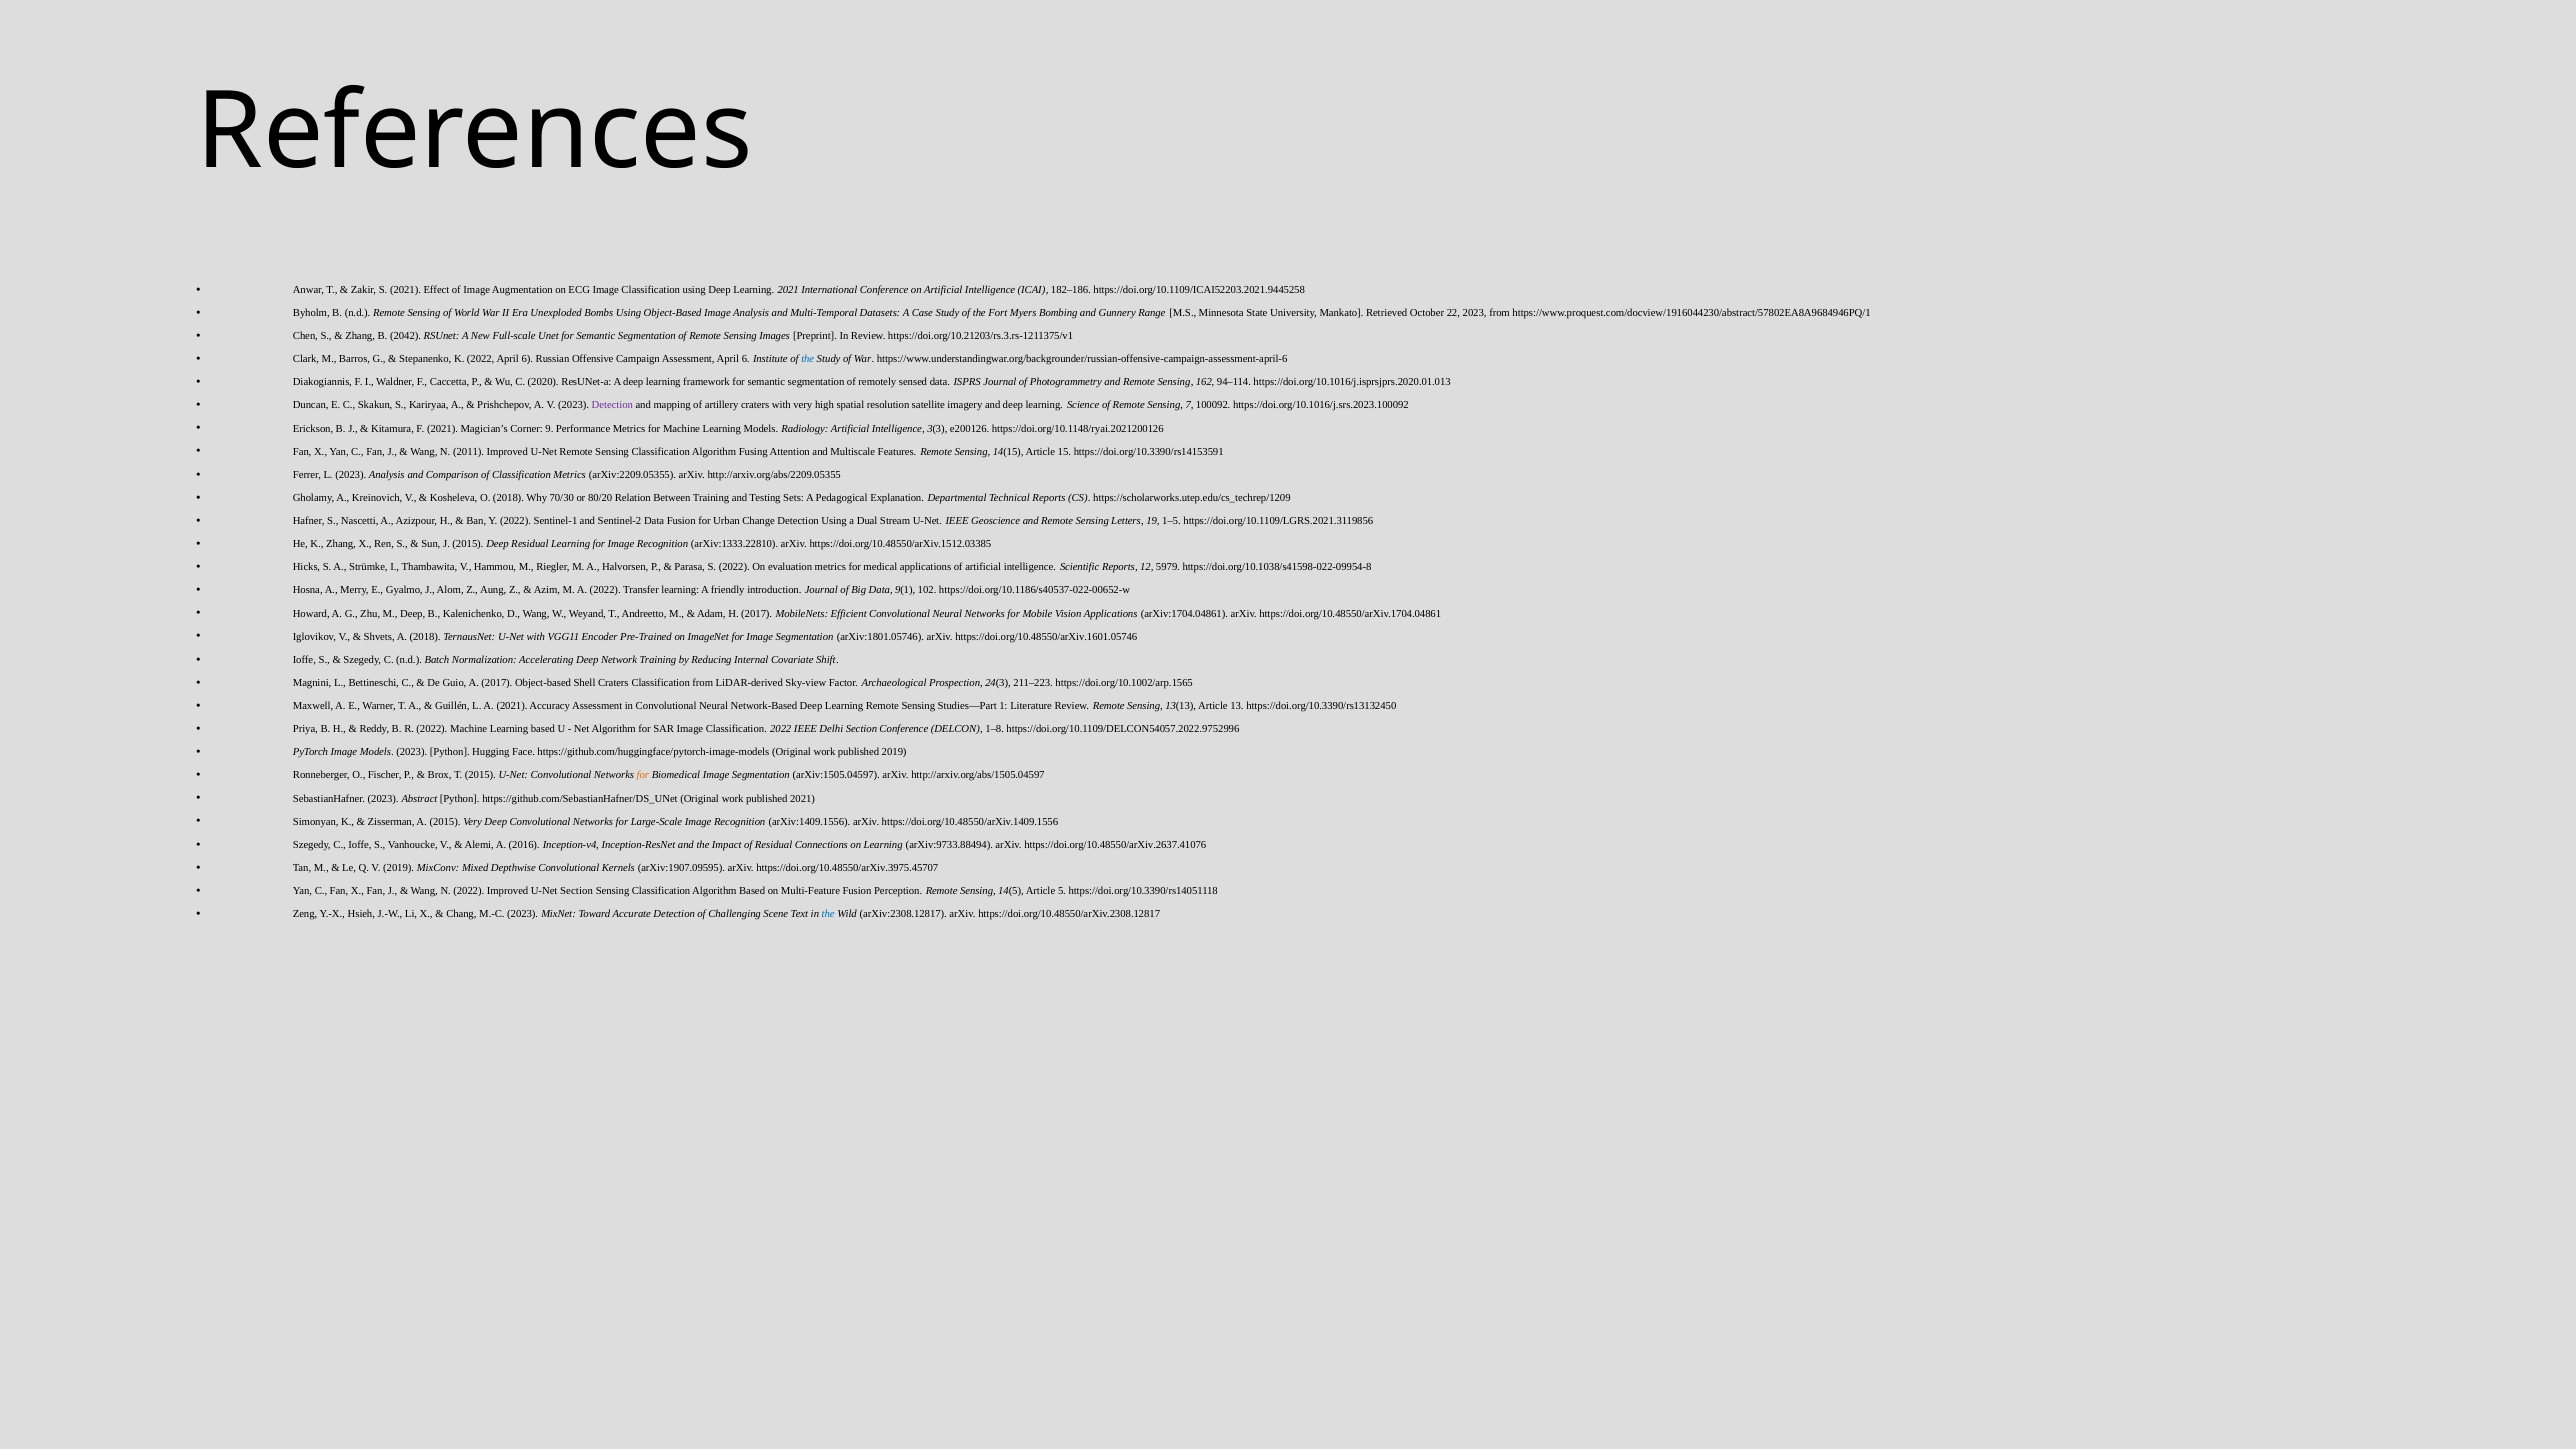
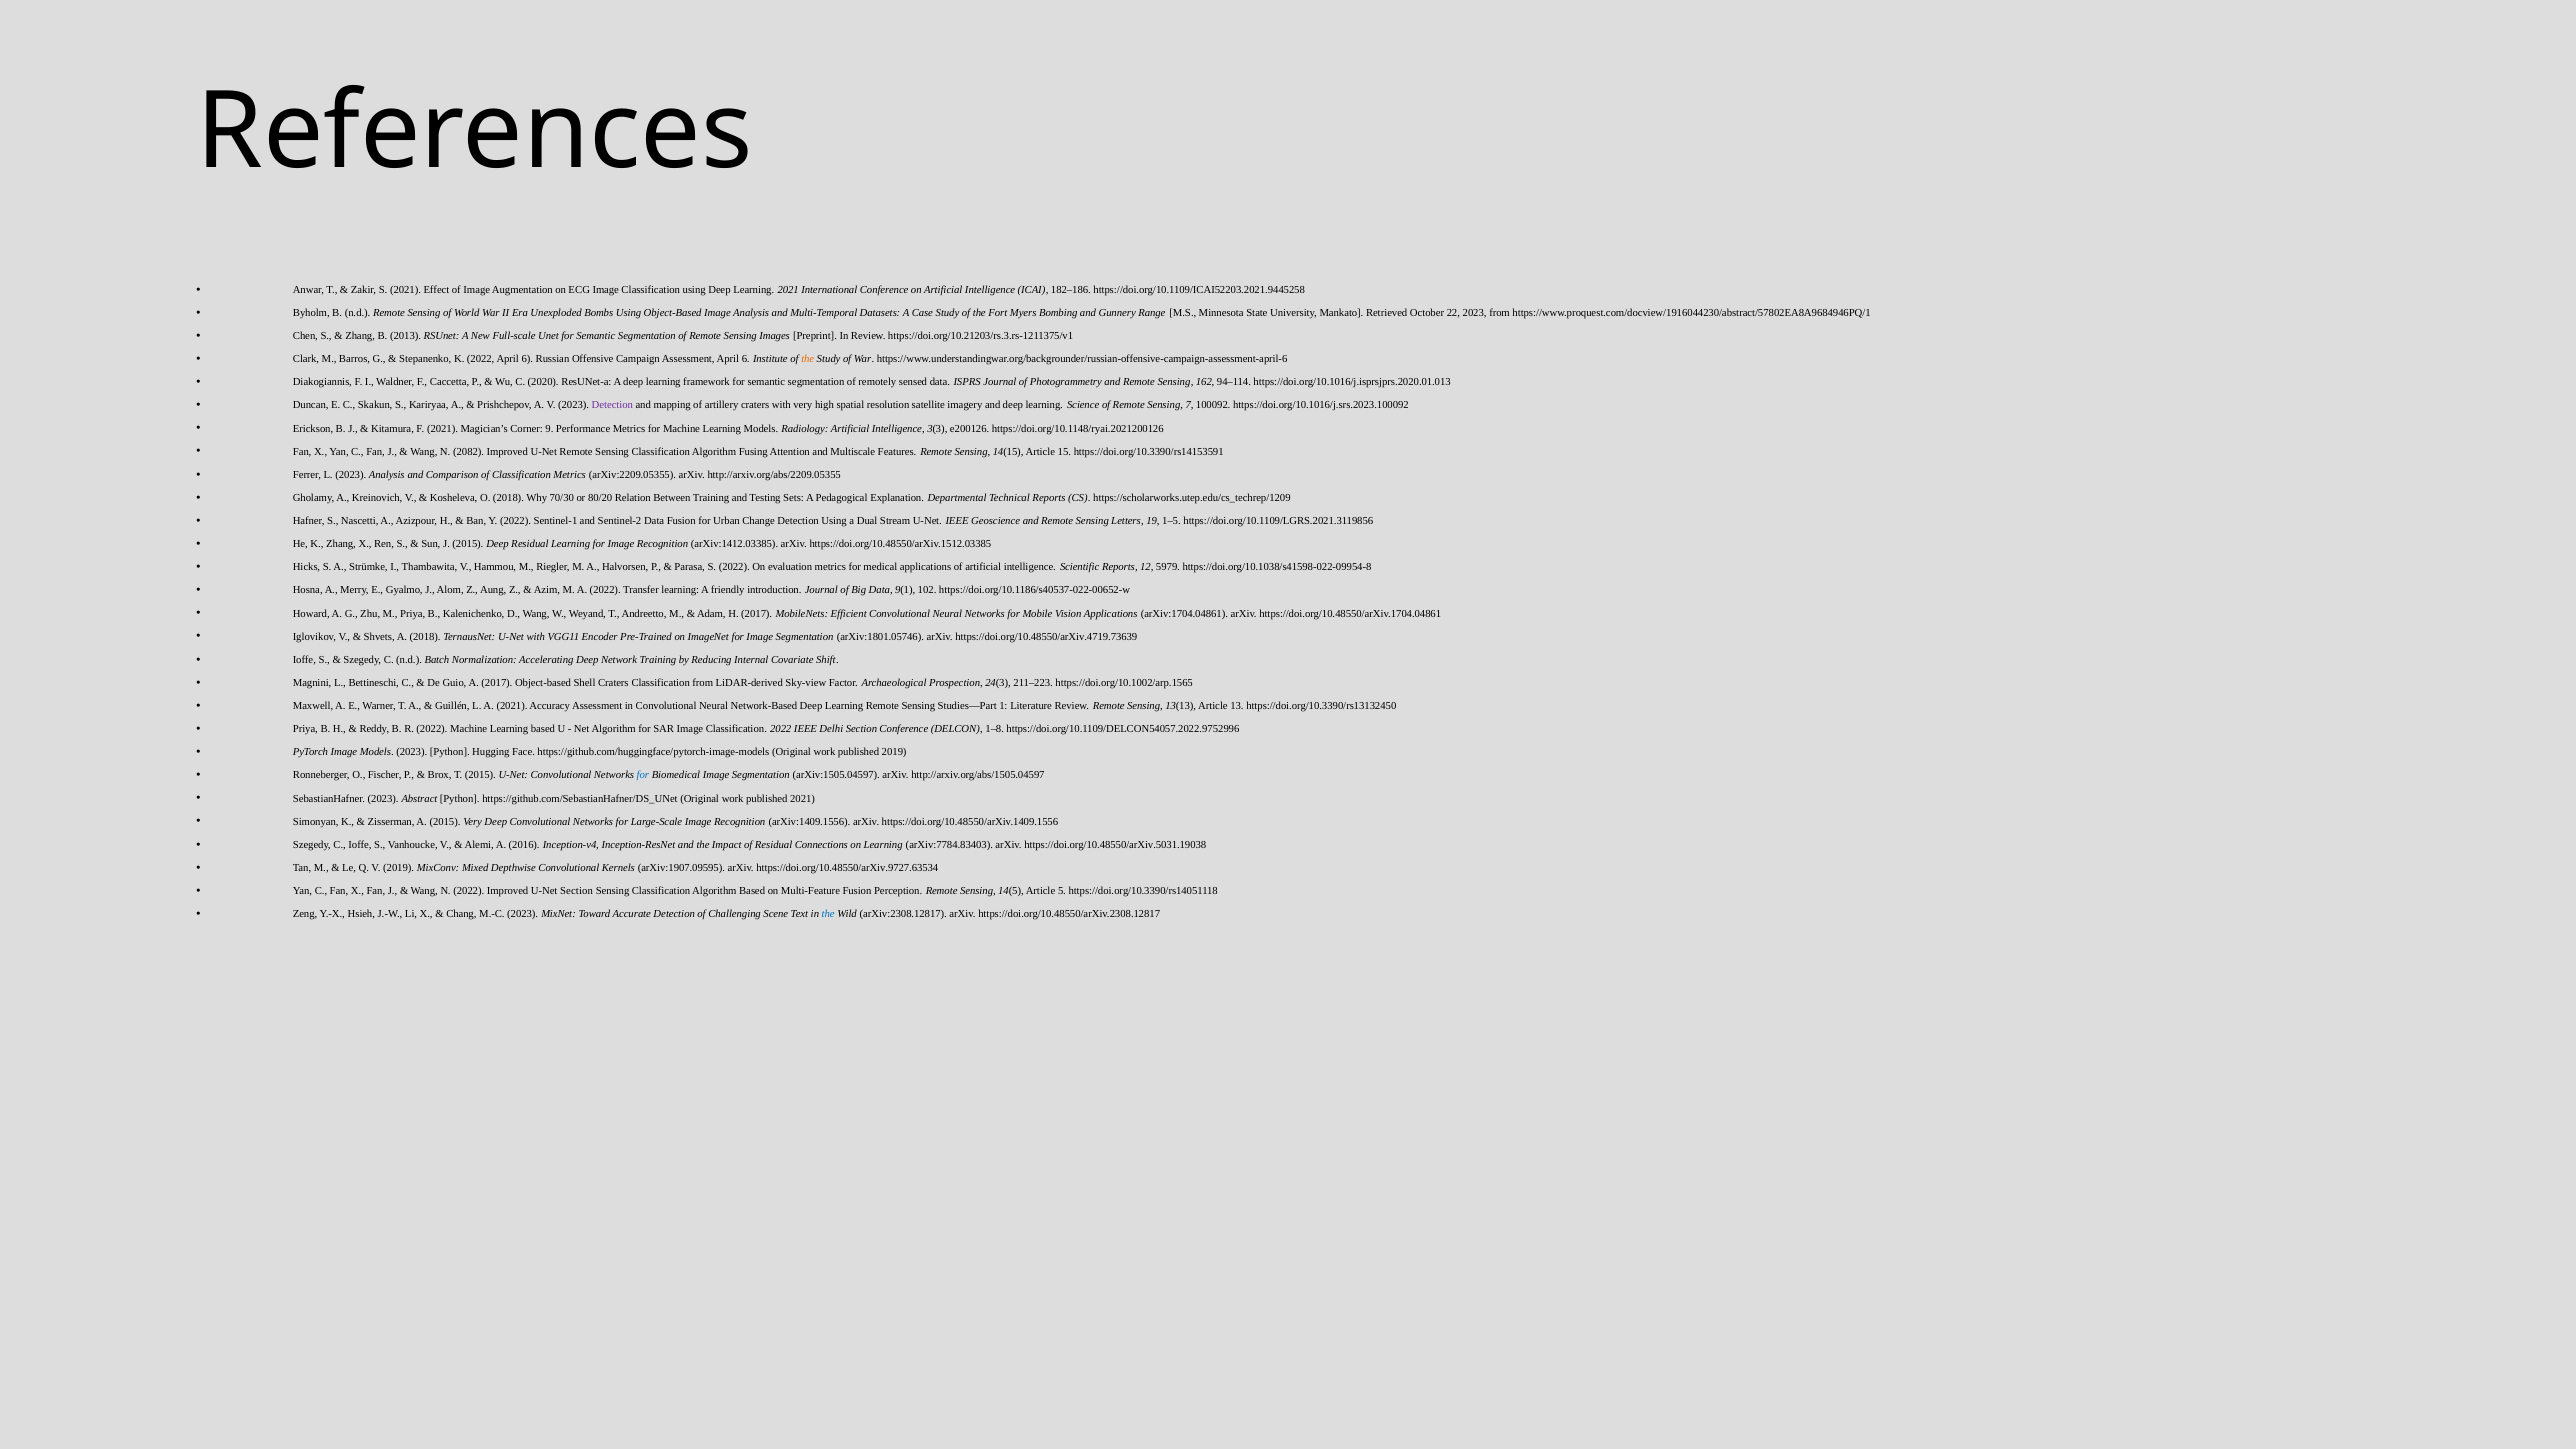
2042: 2042 -> 2013
the at (808, 359) colour: blue -> orange
2011: 2011 -> 2082
arXiv:1333.22810: arXiv:1333.22810 -> arXiv:1412.03385
M Deep: Deep -> Priya
https://doi.org/10.48550/arXiv.1601.05746: https://doi.org/10.48550/arXiv.1601.05746 -> https://doi.org/10.48550/arXiv.4719.73639
for at (643, 775) colour: orange -> blue
arXiv:9733.88494: arXiv:9733.88494 -> arXiv:7784.83403
https://doi.org/10.48550/arXiv.2637.41076: https://doi.org/10.48550/arXiv.2637.41076 -> https://doi.org/10.48550/arXiv.5031.19038
https://doi.org/10.48550/arXiv.3975.45707: https://doi.org/10.48550/arXiv.3975.45707 -> https://doi.org/10.48550/arXiv.9727.63534
